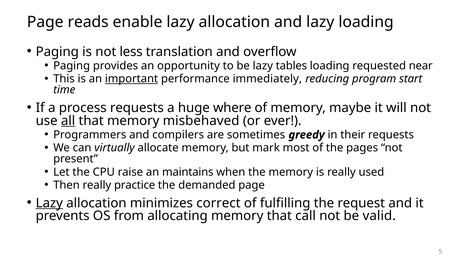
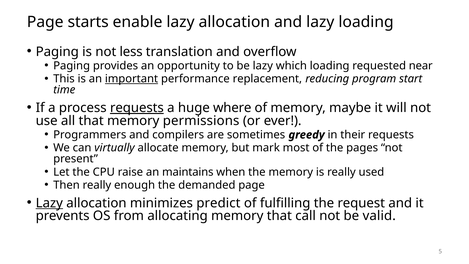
reads: reads -> starts
tables: tables -> which
immediately: immediately -> replacement
requests at (137, 108) underline: none -> present
all underline: present -> none
misbehaved: misbehaved -> permissions
practice: practice -> enough
correct: correct -> predict
